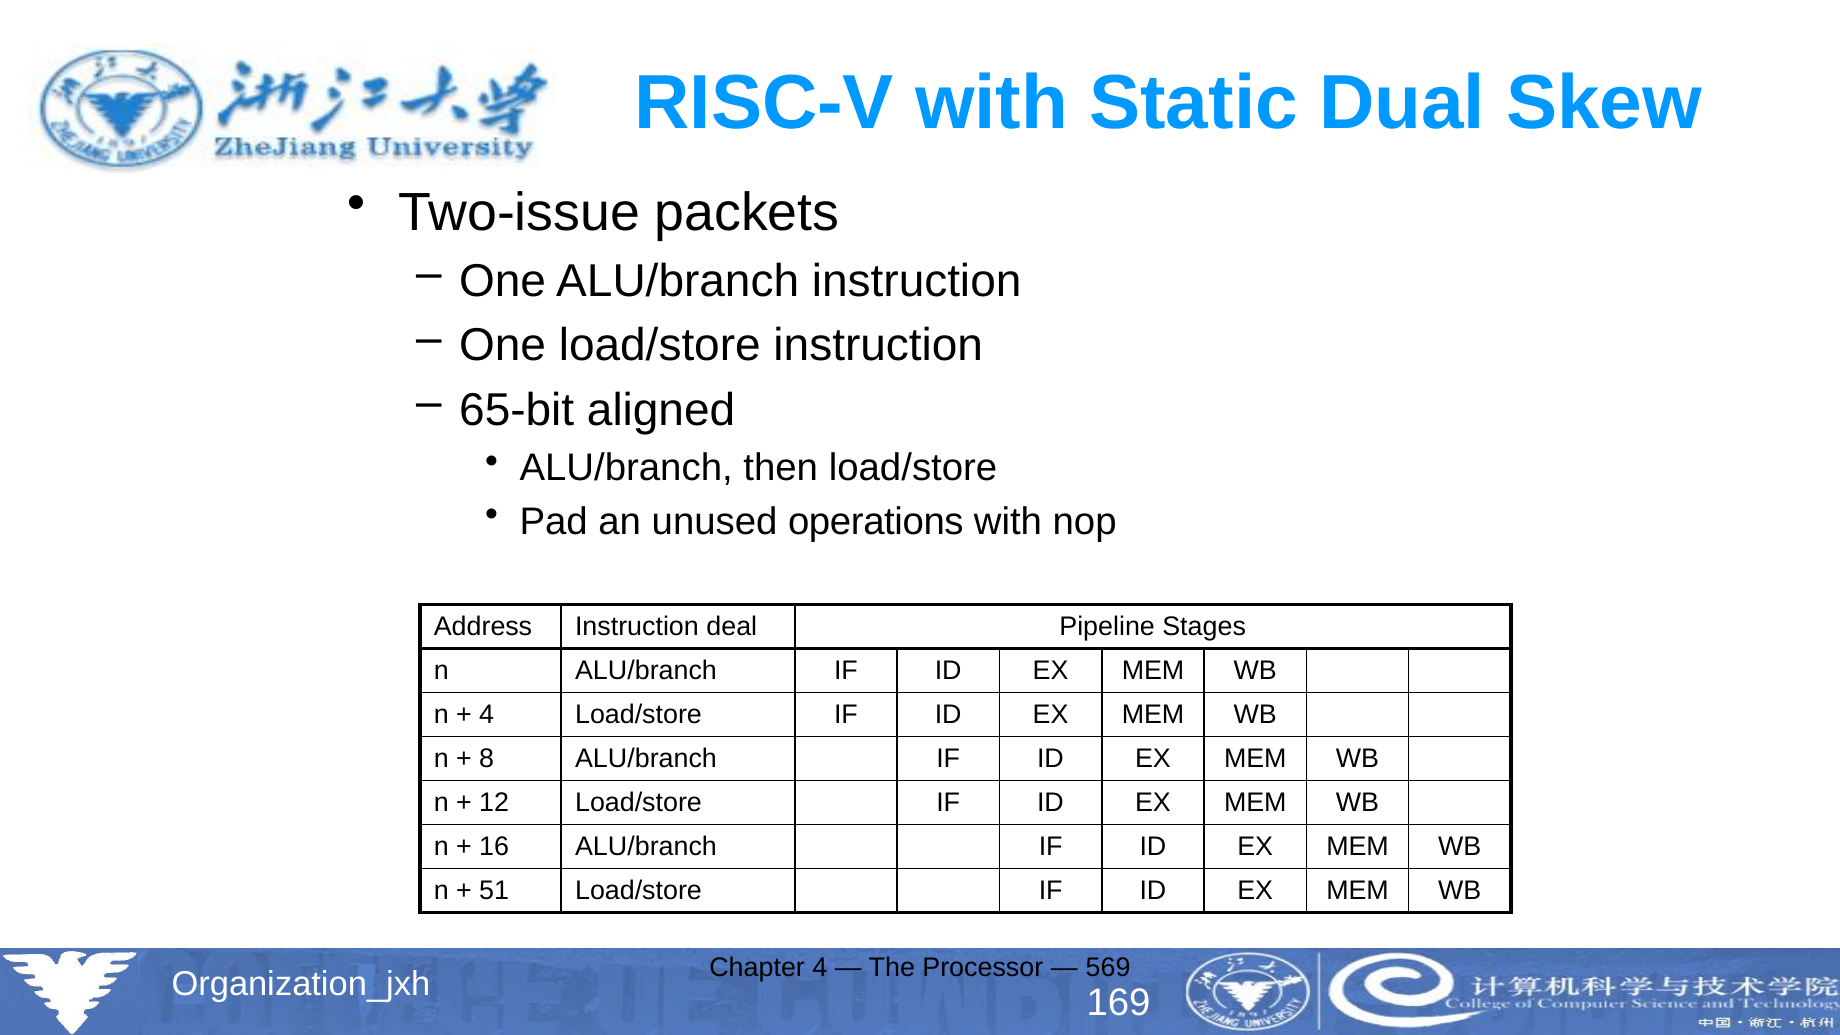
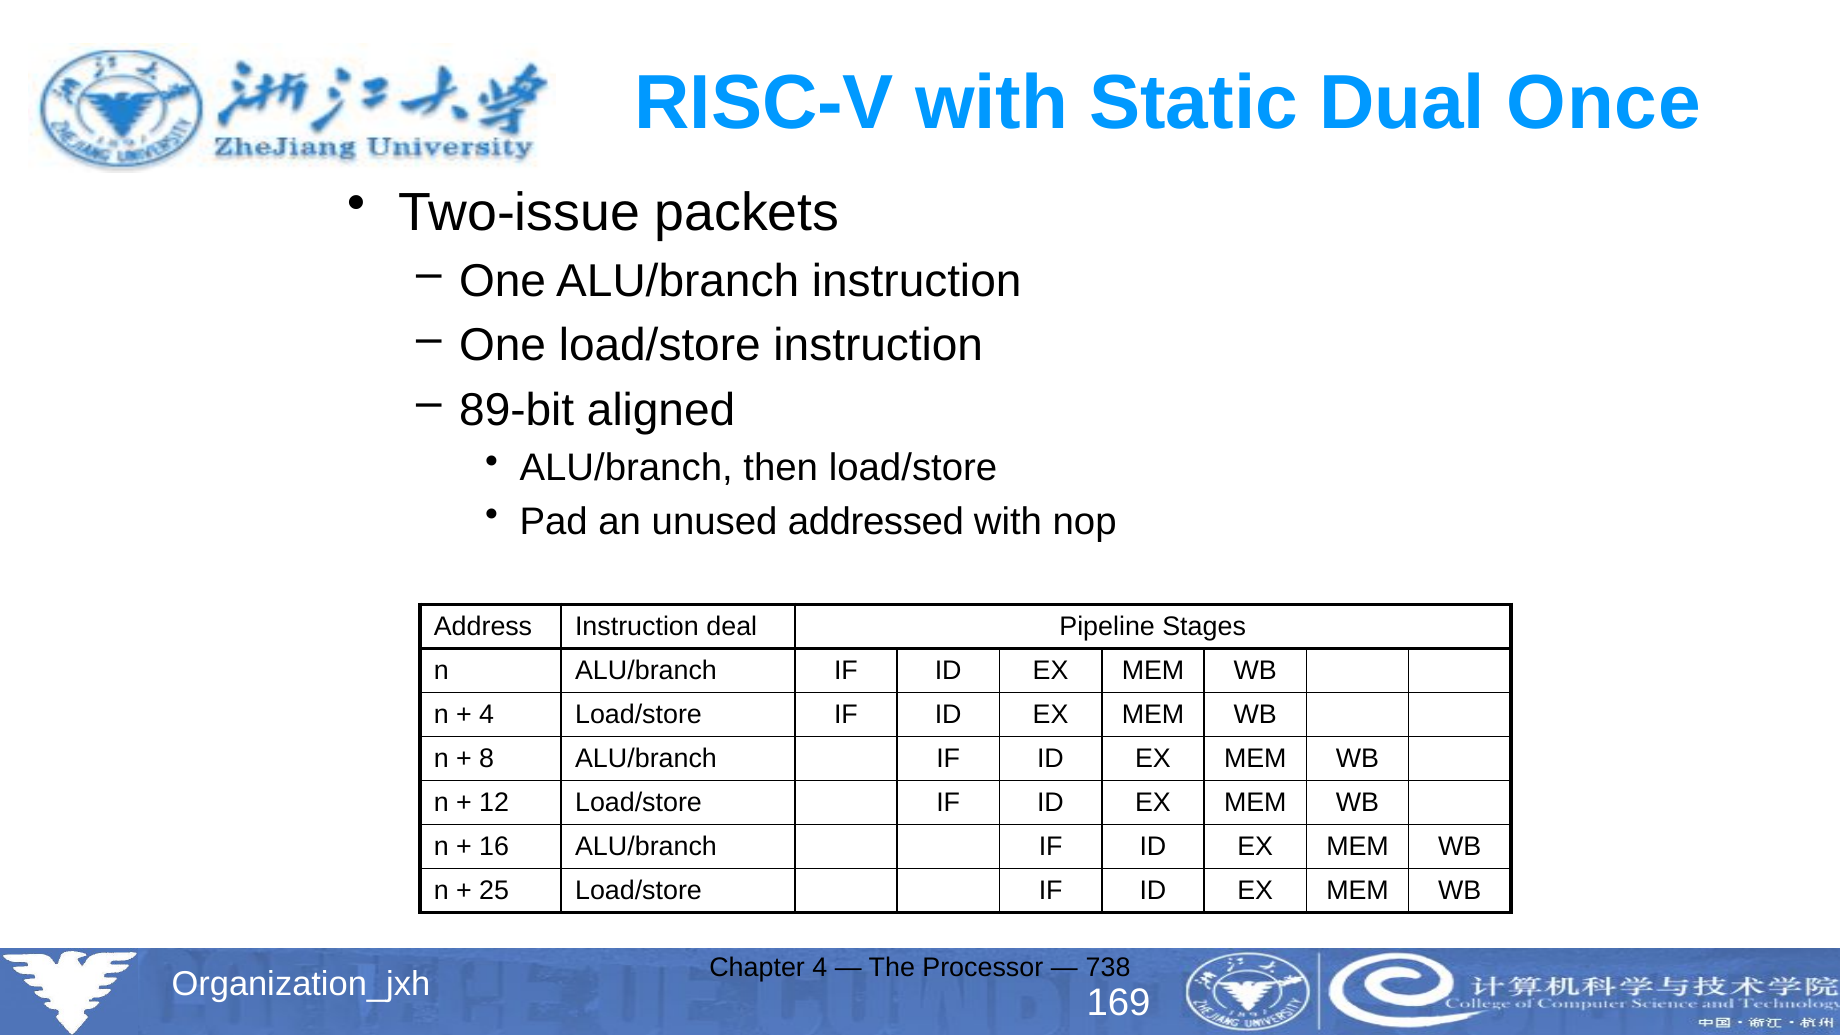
Skew: Skew -> Once
65-bit: 65-bit -> 89-bit
operations: operations -> addressed
51: 51 -> 25
569: 569 -> 738
